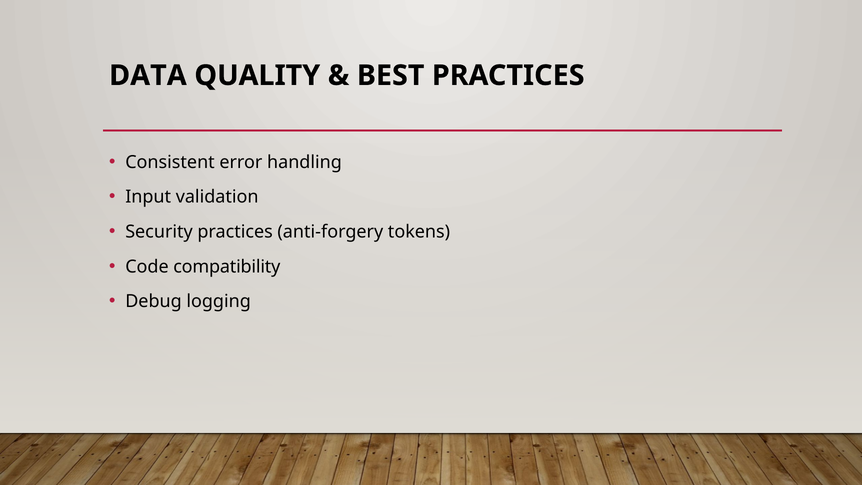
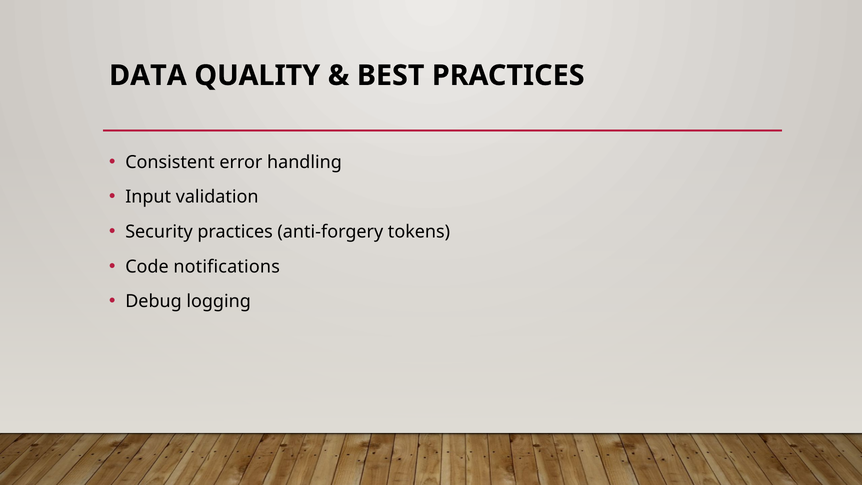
compatibility: compatibility -> notifications
